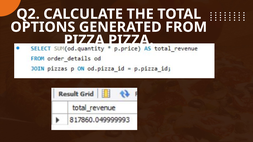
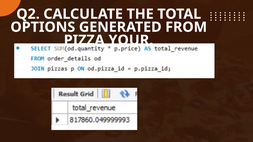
PIZZA PIZZA: PIZZA -> YOUR
